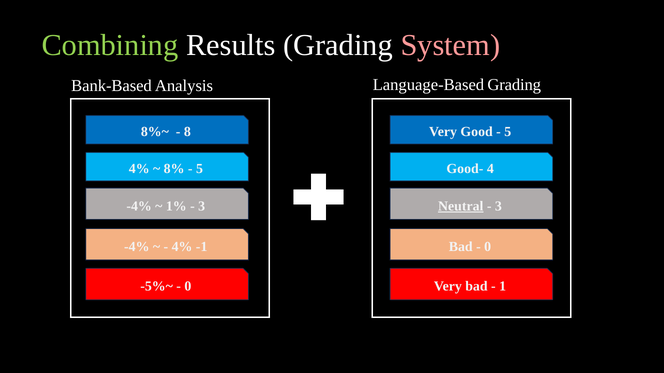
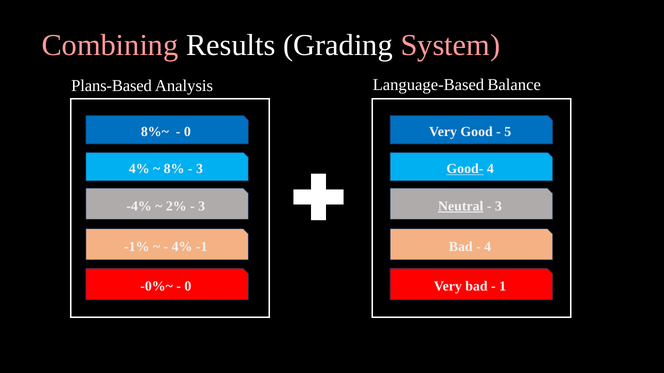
Combining colour: light green -> pink
Bank-Based: Bank-Based -> Plans-Based
Language-Based Grading: Grading -> Balance
8 at (187, 132): 8 -> 0
5 at (200, 169): 5 -> 3
Good- underline: none -> present
1%: 1% -> 2%
-4% at (137, 247): -4% -> -1%
0 at (488, 247): 0 -> 4
-5%~: -5%~ -> -0%~
